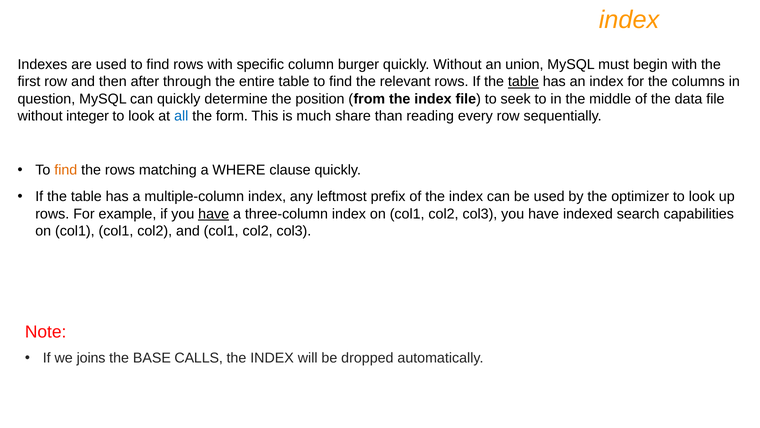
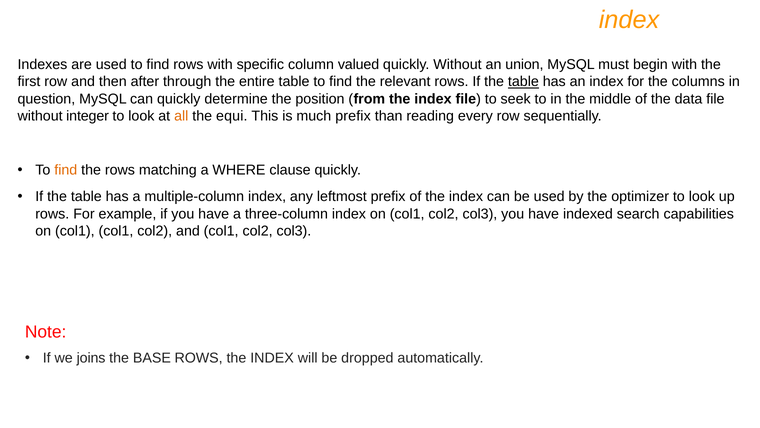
burger: burger -> valued
all colour: blue -> orange
form: form -> equi
much share: share -> prefix
have at (214, 214) underline: present -> none
BASE CALLS: CALLS -> ROWS
